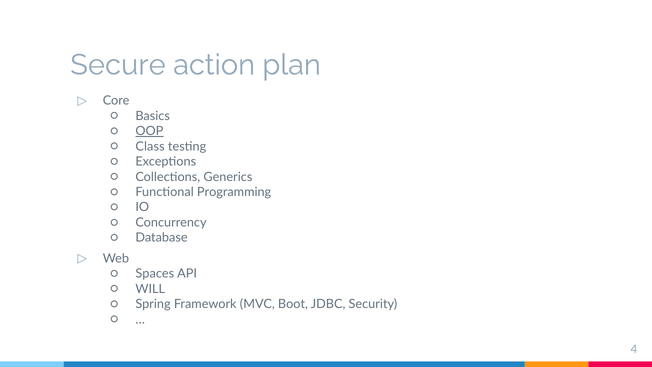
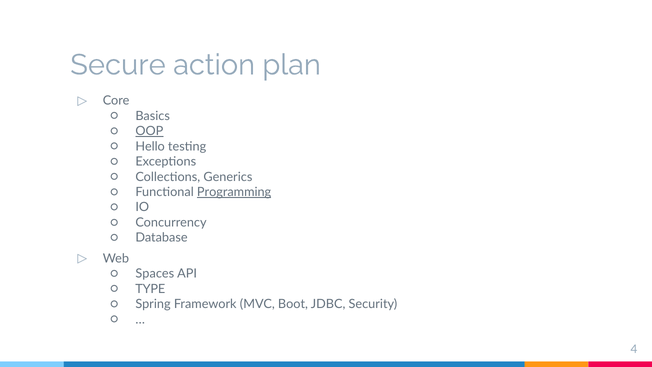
Class: Class -> Hello
Programming underline: none -> present
WILL: WILL -> TYPE
